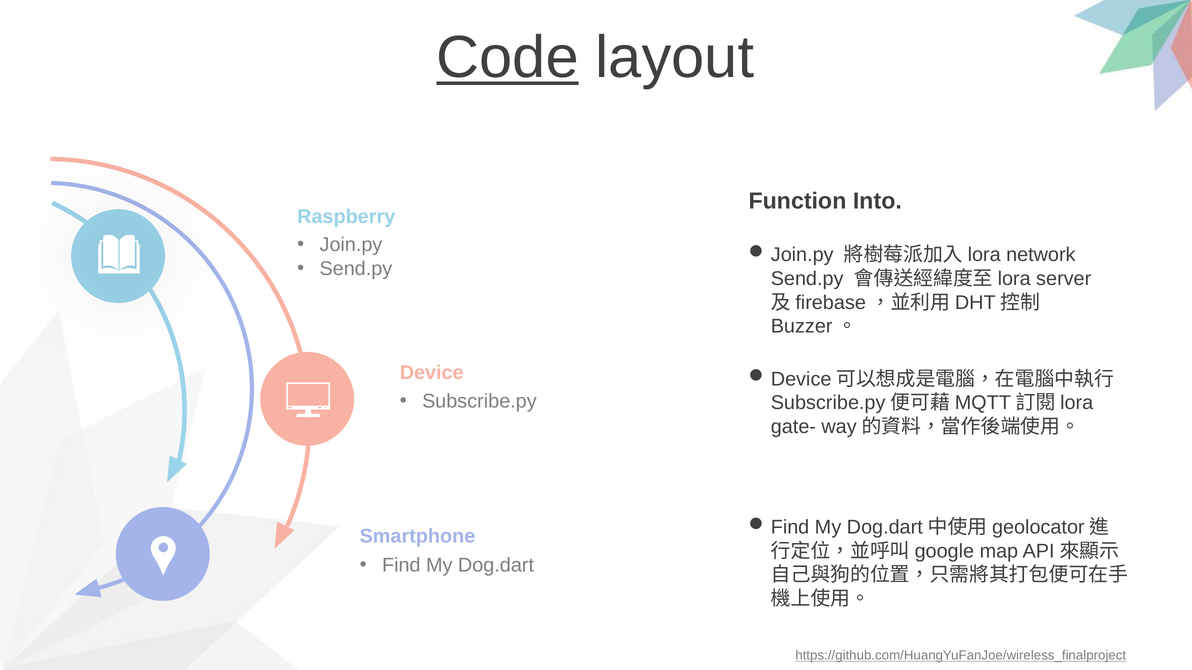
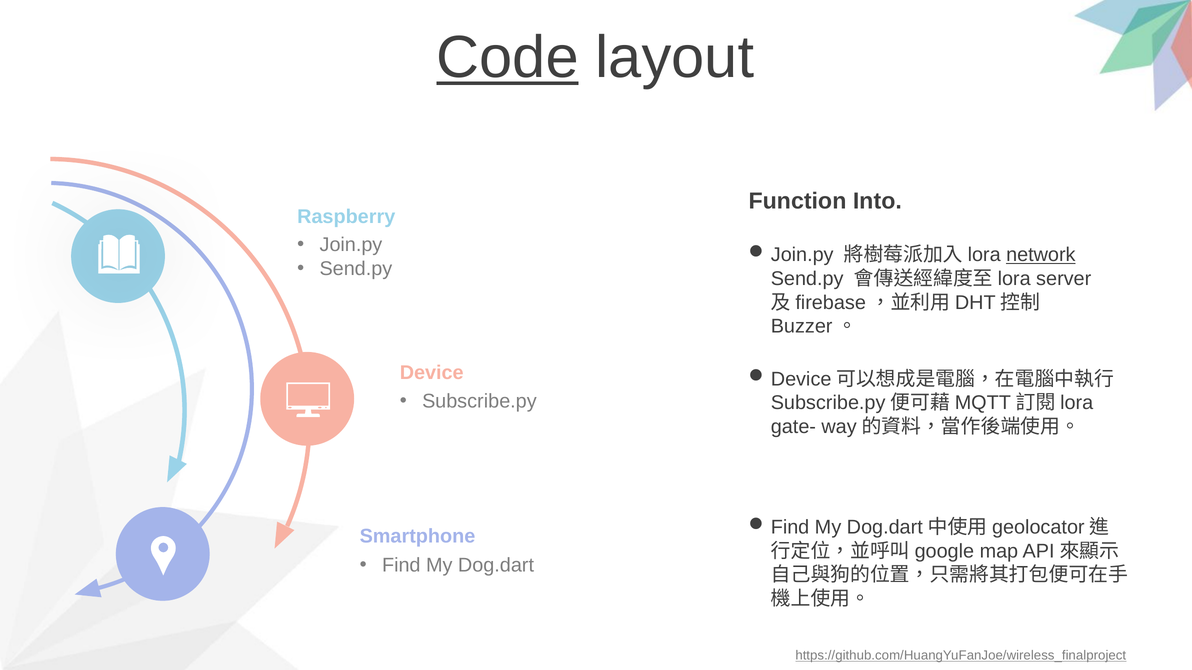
network underline: none -> present
